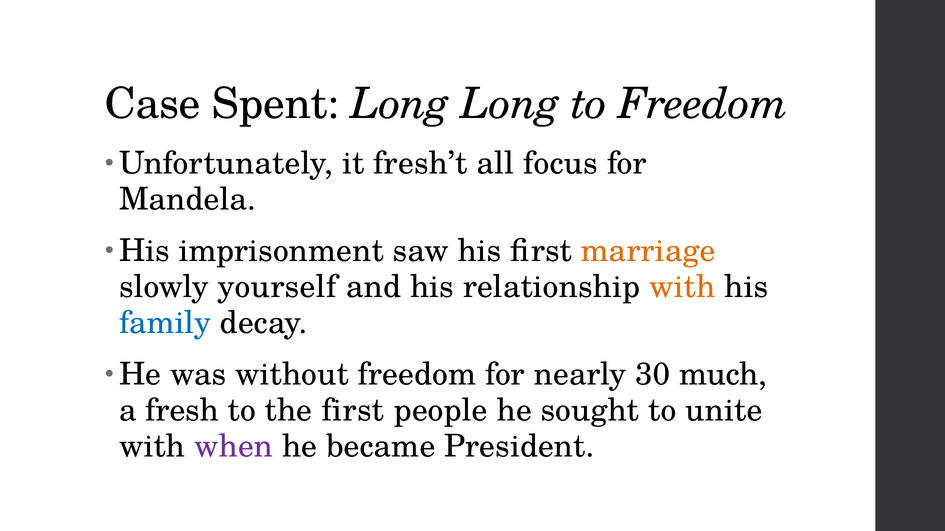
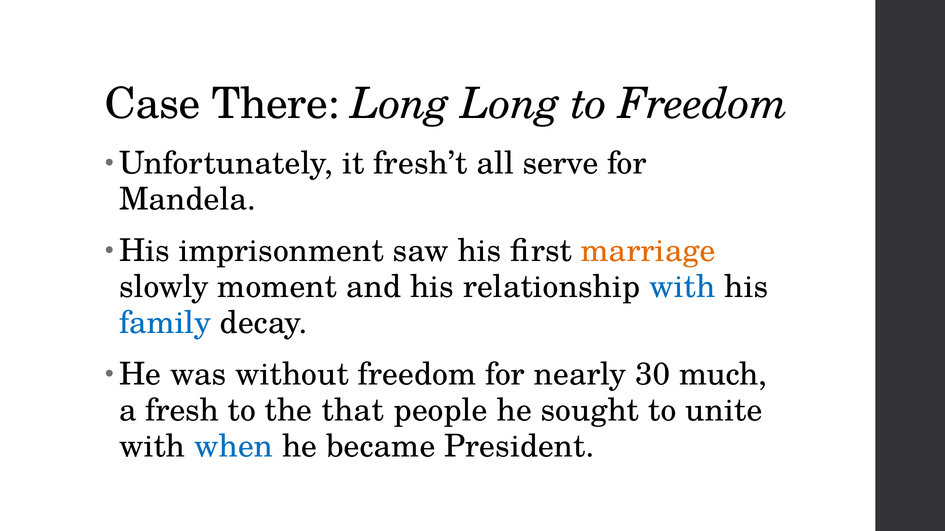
Spent: Spent -> There
focus: focus -> serve
yourself: yourself -> moment
with at (682, 287) colour: orange -> blue
the first: first -> that
when colour: purple -> blue
